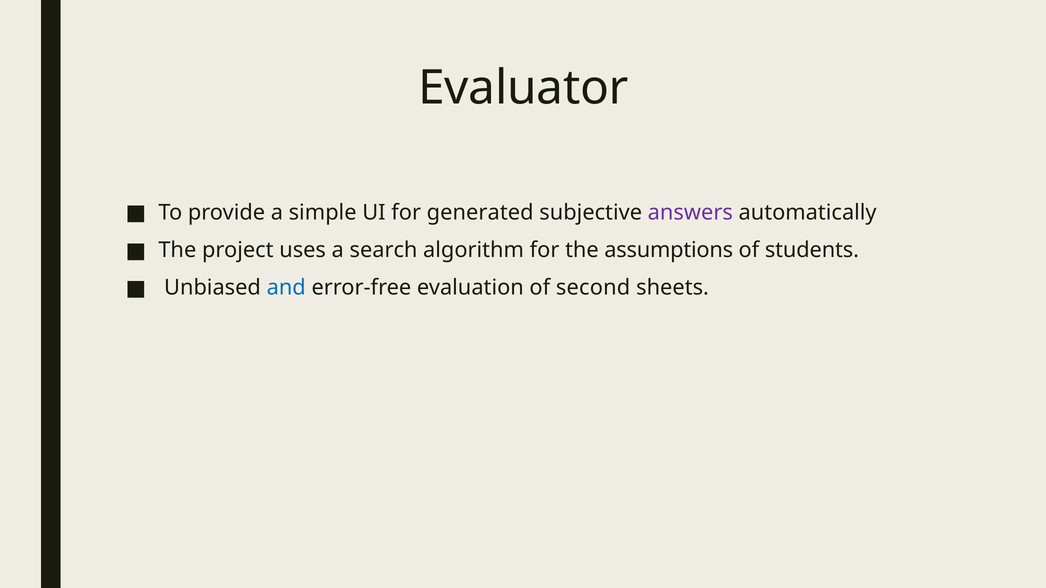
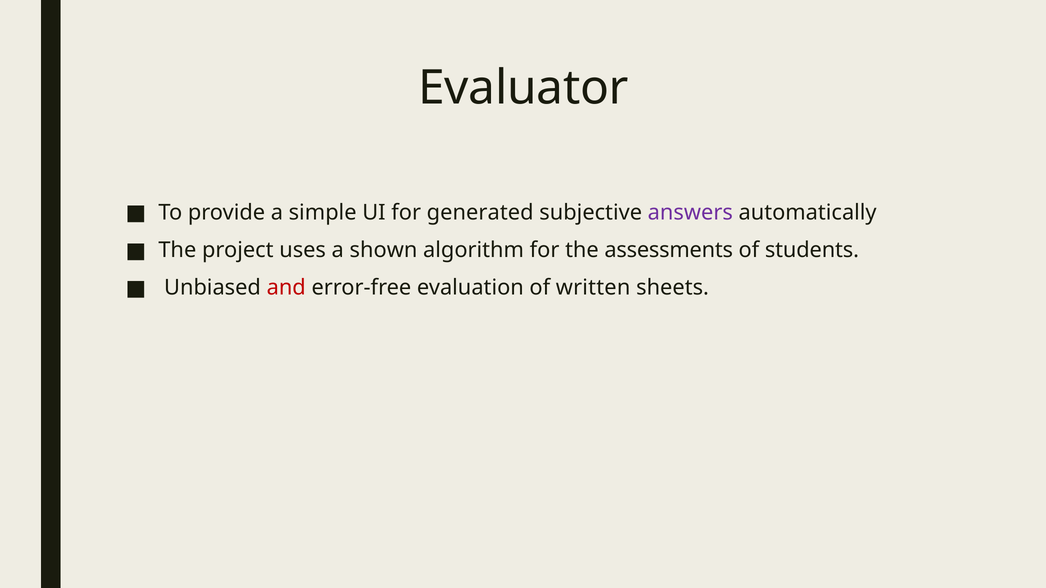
search: search -> shown
assumptions: assumptions -> assessments
and colour: blue -> red
second: second -> written
